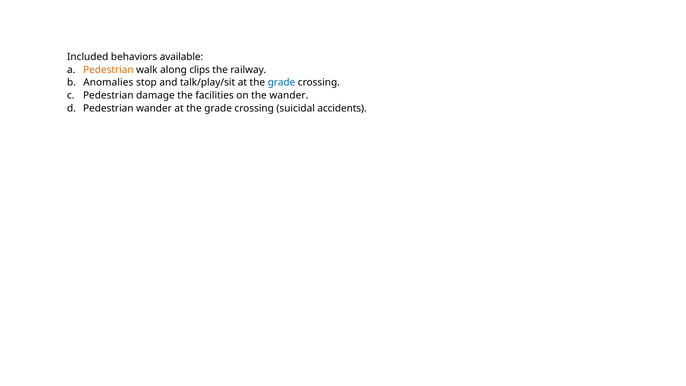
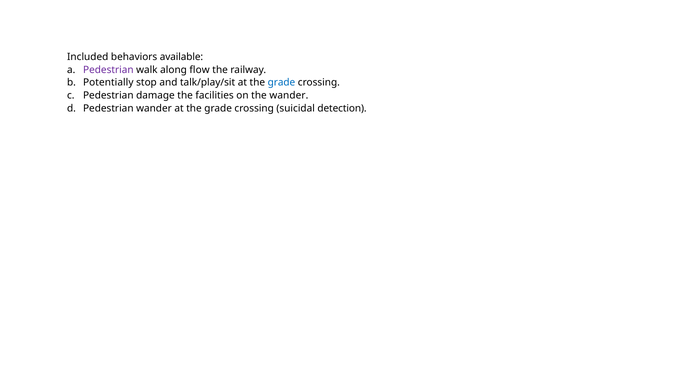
Pedestrian at (108, 70) colour: orange -> purple
clips: clips -> flow
Anomalies: Anomalies -> Potentially
accidents: accidents -> detection
